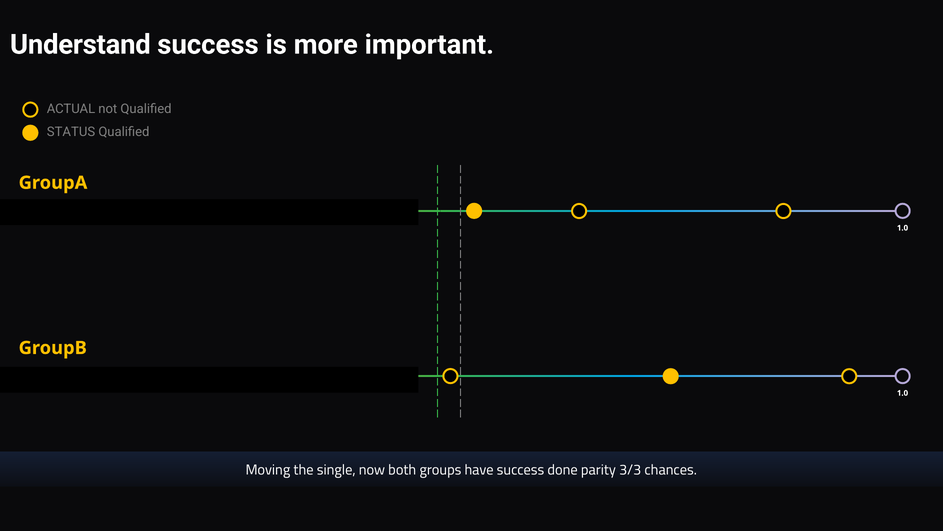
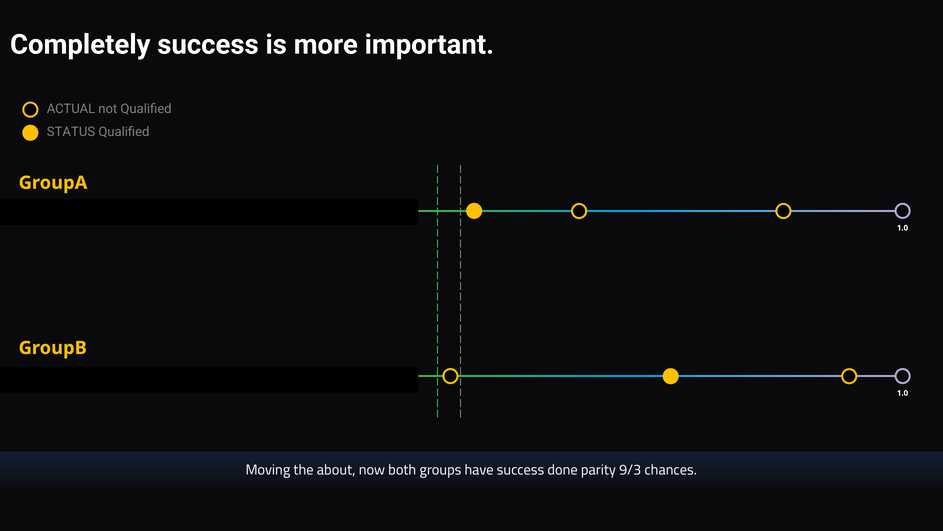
Understand: Understand -> Completely
single: single -> about
3/3: 3/3 -> 9/3
